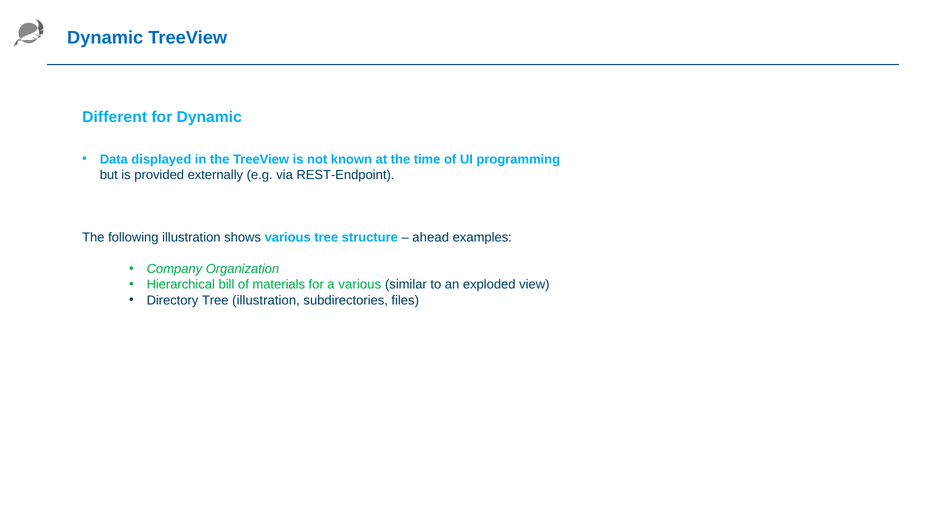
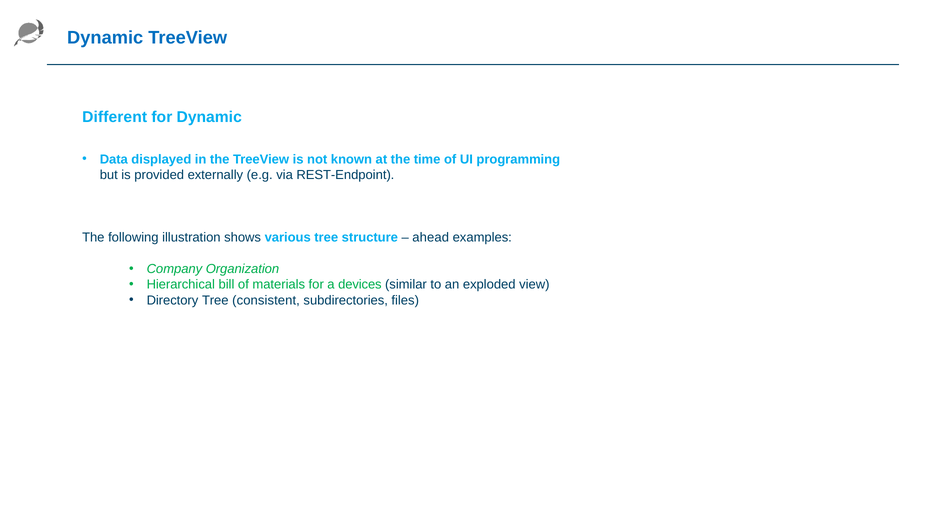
a various: various -> devices
Tree illustration: illustration -> consistent
